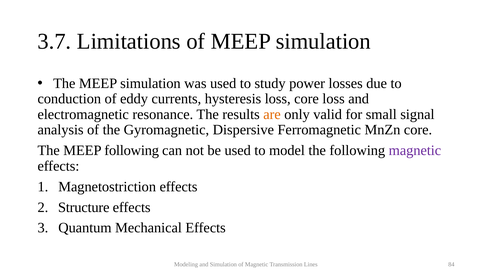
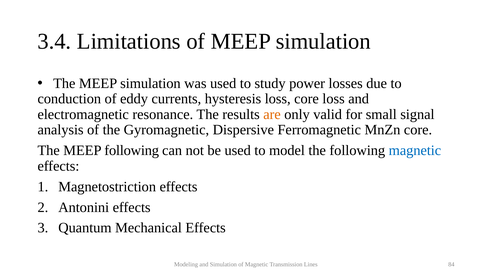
3.7: 3.7 -> 3.4
magnetic at (415, 150) colour: purple -> blue
Structure: Structure -> Antonini
